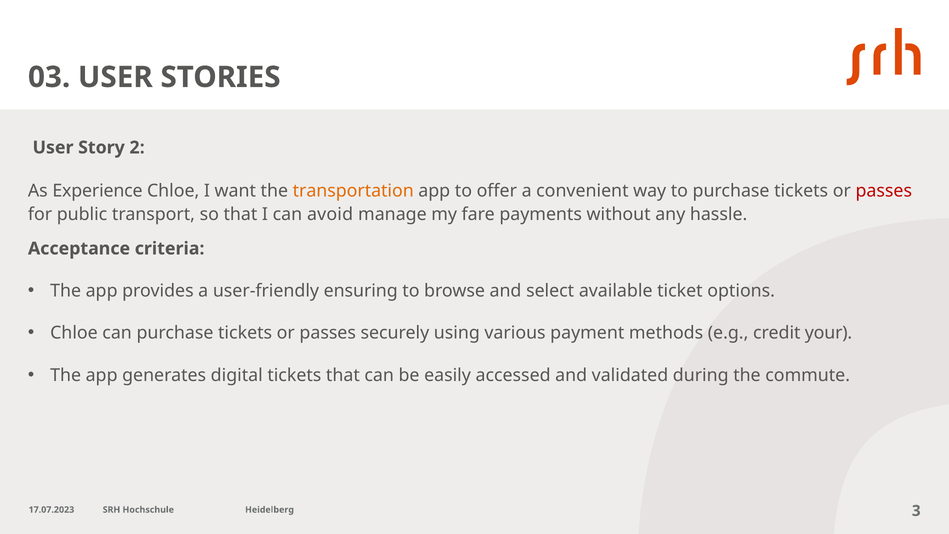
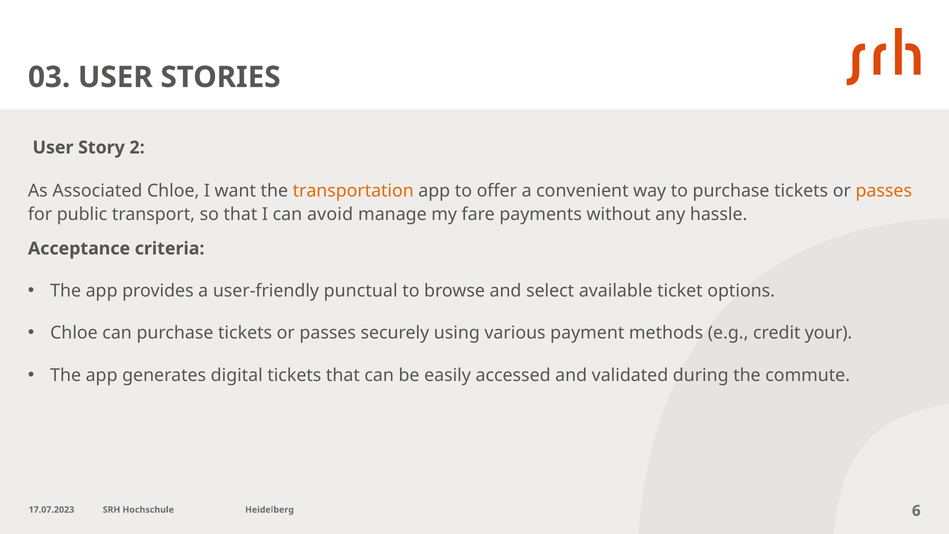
Experience: Experience -> Associated
passes at (884, 191) colour: red -> orange
ensuring: ensuring -> punctual
3: 3 -> 6
